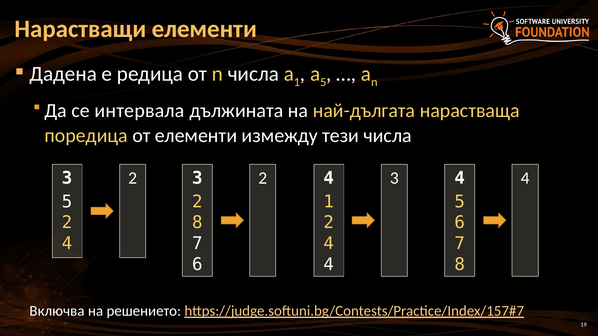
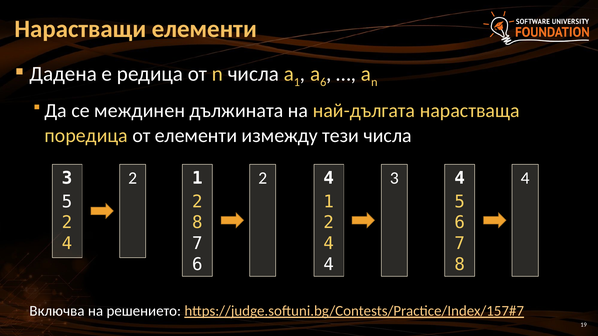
5 at (323, 82): 5 -> 6
интервала: интервала -> междинен
2 3: 3 -> 1
